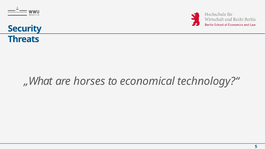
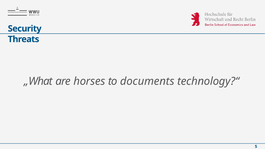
economical: economical -> documents
